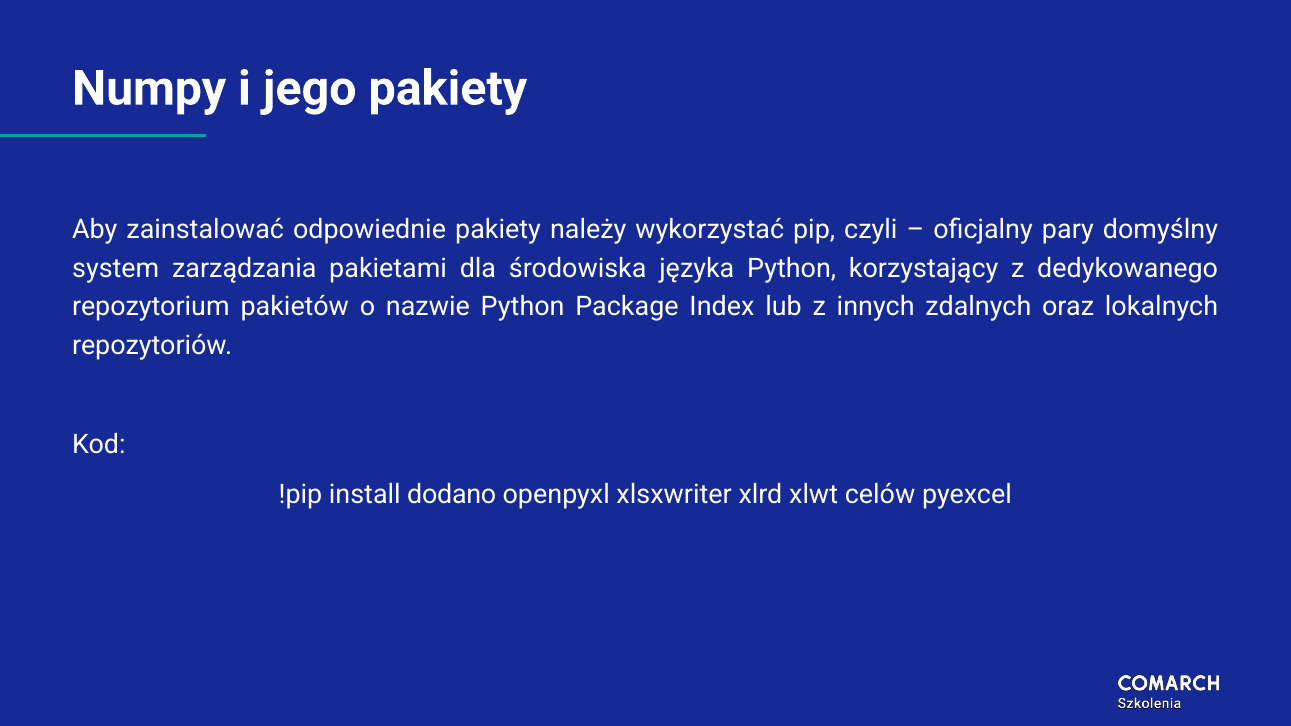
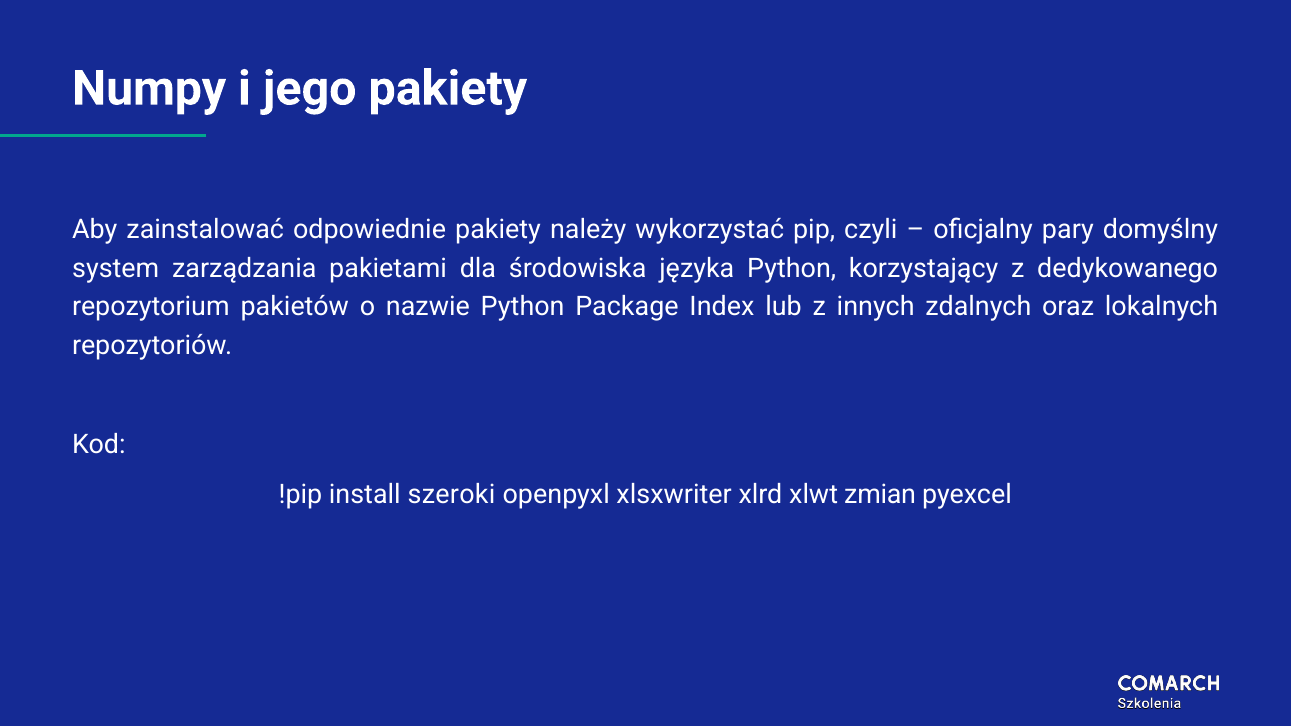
dodano: dodano -> szeroki
celów: celów -> zmian
